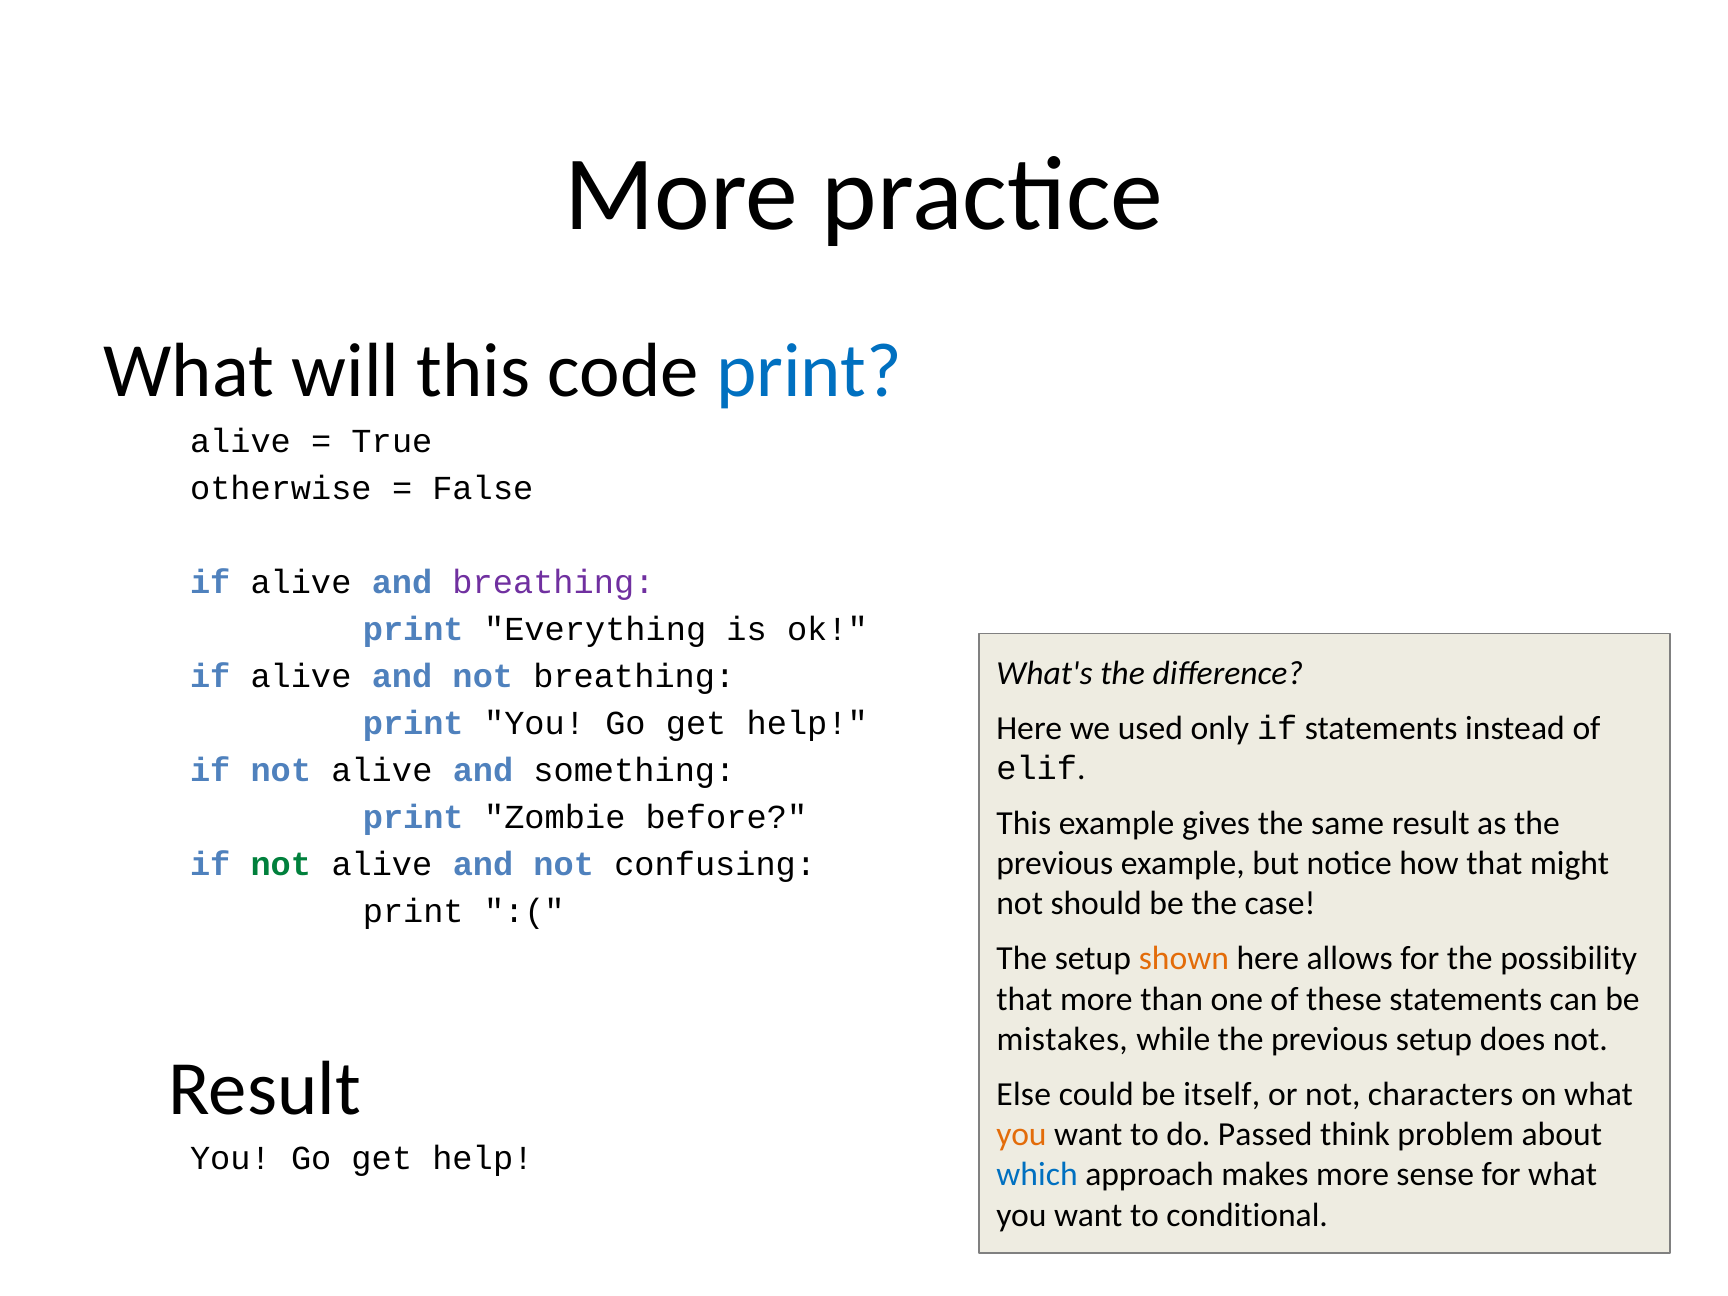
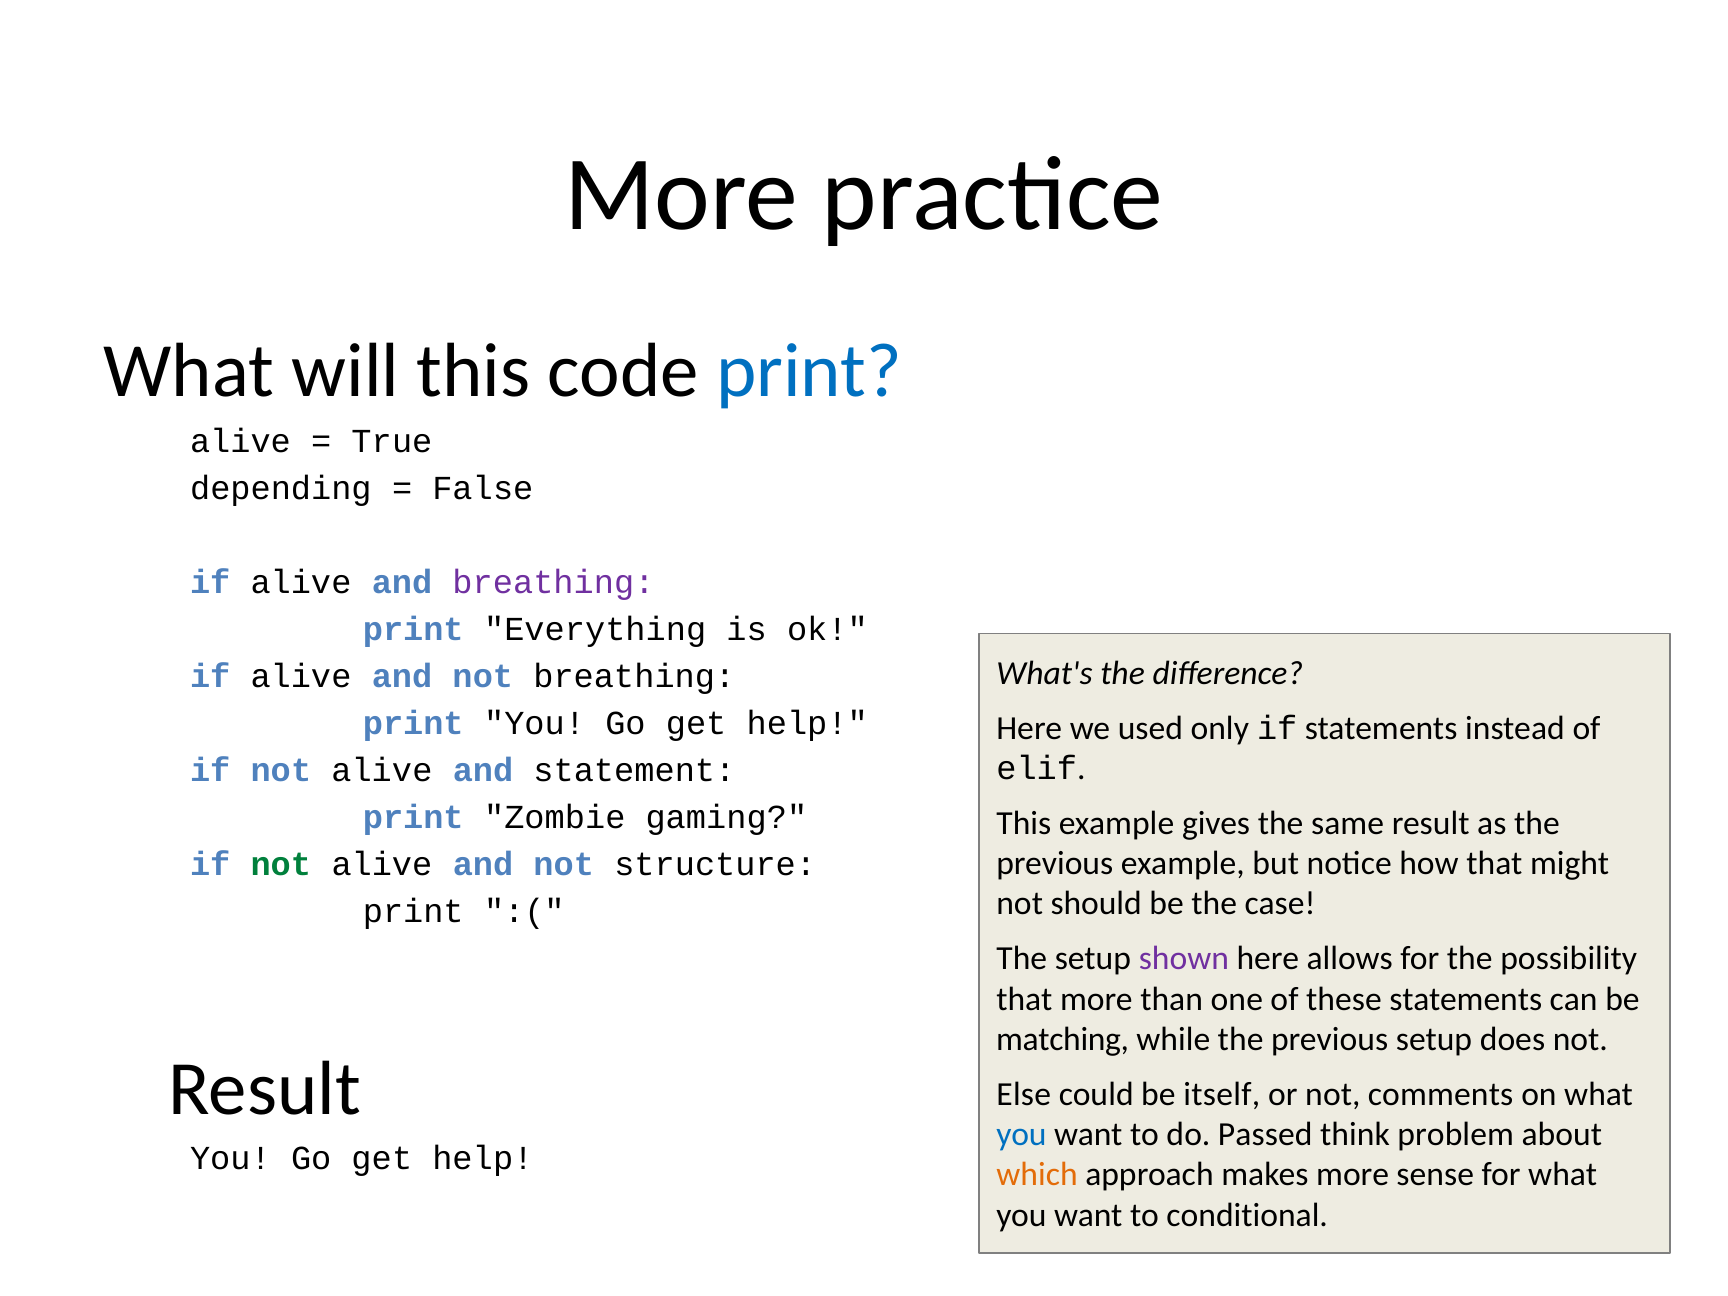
otherwise: otherwise -> depending
something: something -> statement
before: before -> gaming
confusing: confusing -> structure
shown colour: orange -> purple
mistakes: mistakes -> matching
characters: characters -> comments
you at (1022, 1134) colour: orange -> blue
which colour: blue -> orange
